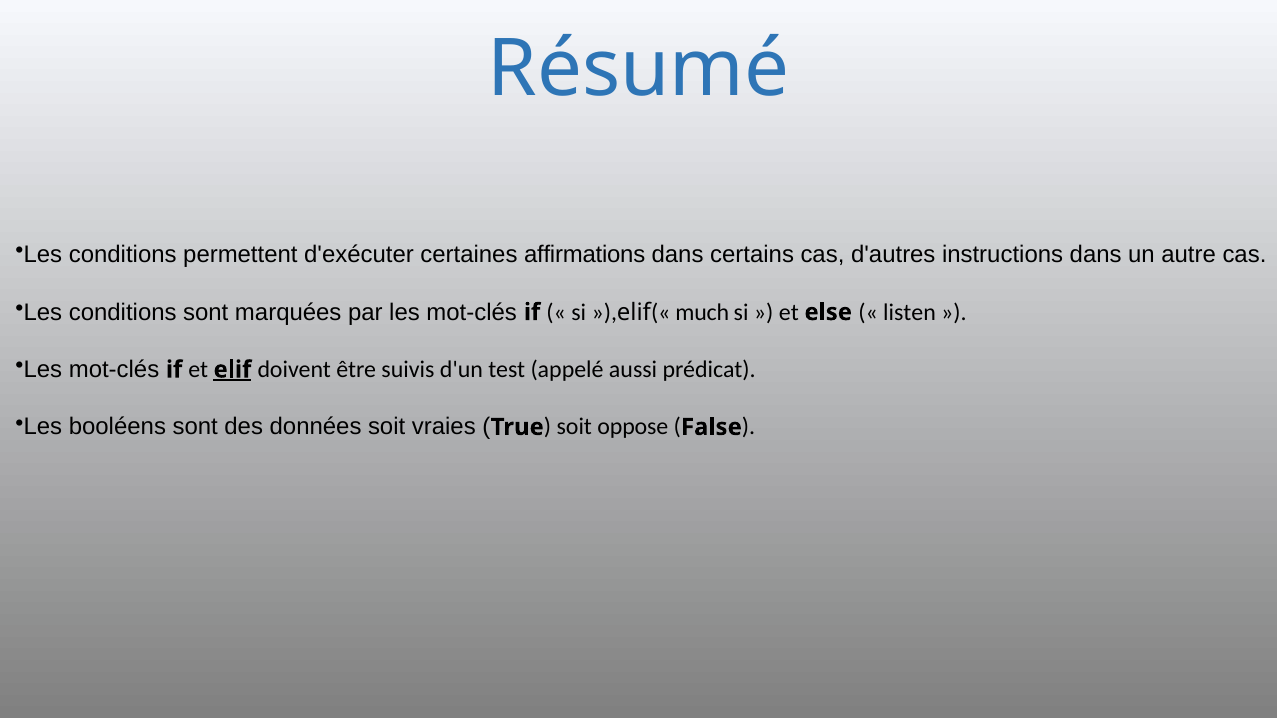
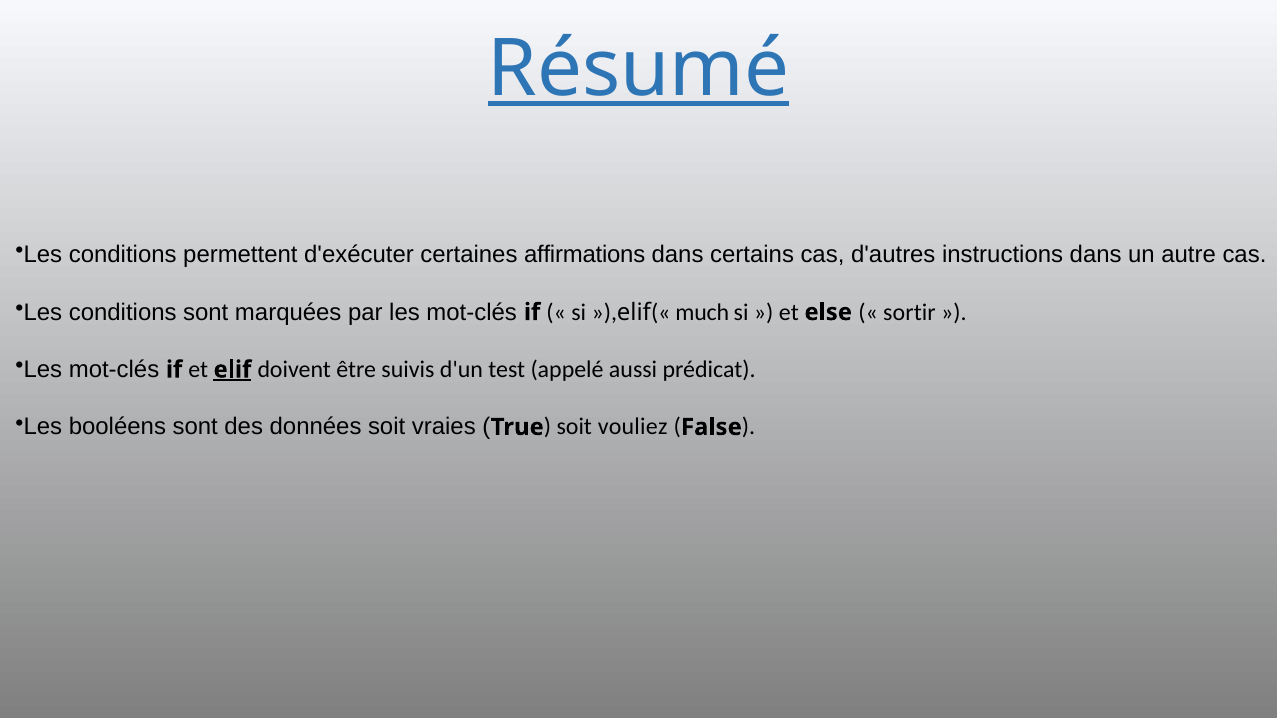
Résumé underline: none -> present
listen: listen -> sortir
oppose: oppose -> vouliez
